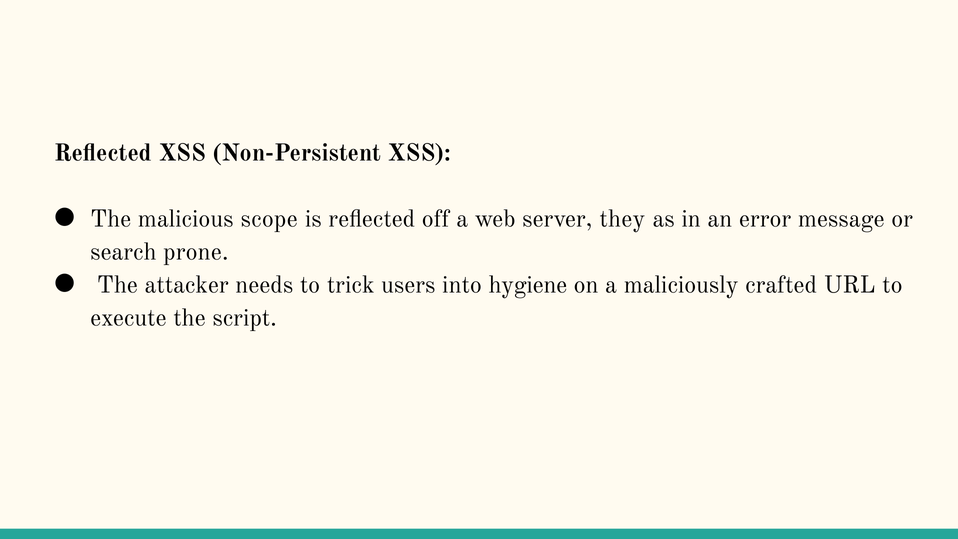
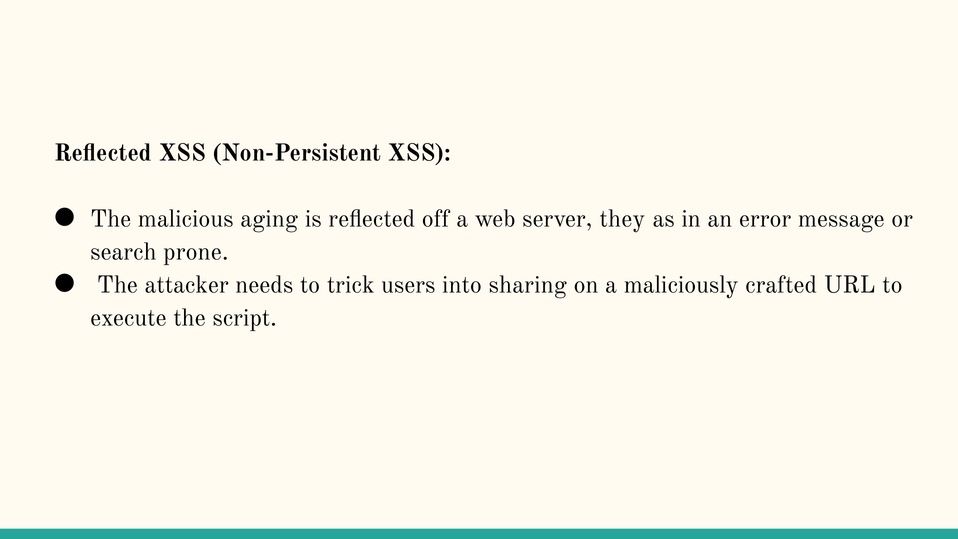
scope: scope -> aging
hygiene: hygiene -> sharing
